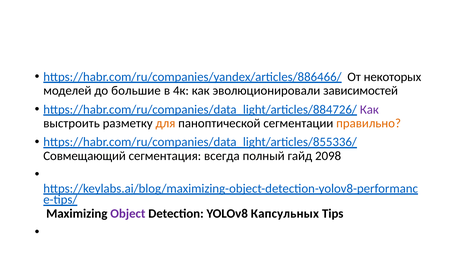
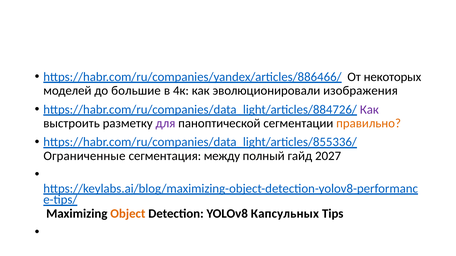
зависимостей: зависимостей -> изображения
для colour: orange -> purple
Совмещающий: Совмещающий -> Ограниченные
всегда: всегда -> между
2098: 2098 -> 2027
Object colour: purple -> orange
